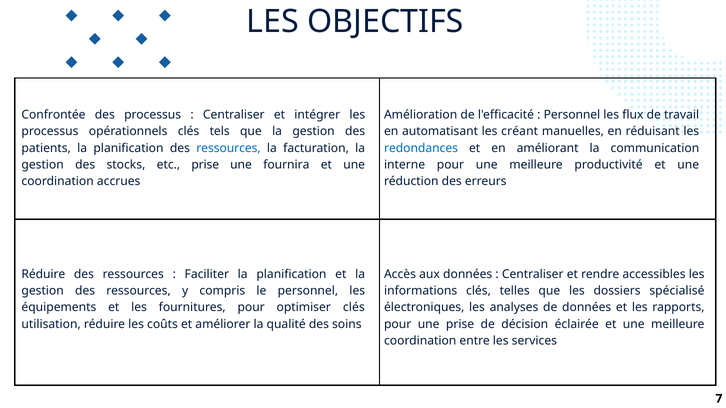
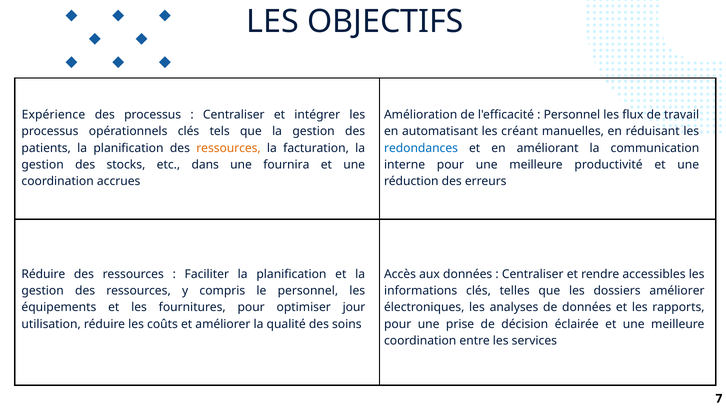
Confrontée: Confrontée -> Expérience
ressources at (228, 148) colour: blue -> orange
etc prise: prise -> dans
dossiers spécialisé: spécialisé -> améliorer
optimiser clés: clés -> jour
